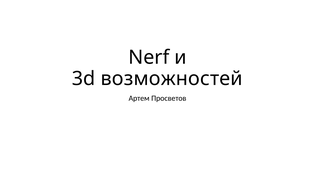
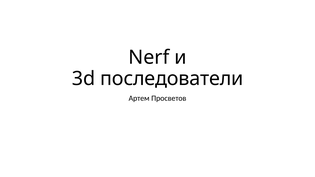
возможностей: возможностей -> последователи
